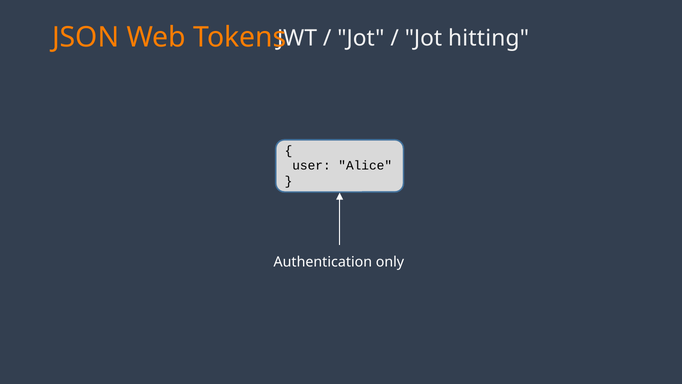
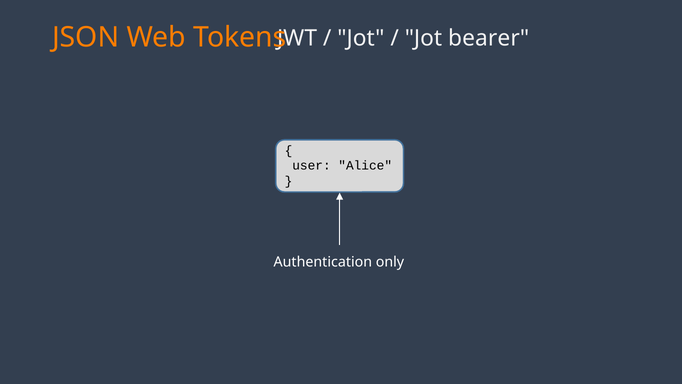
hitting: hitting -> bearer
